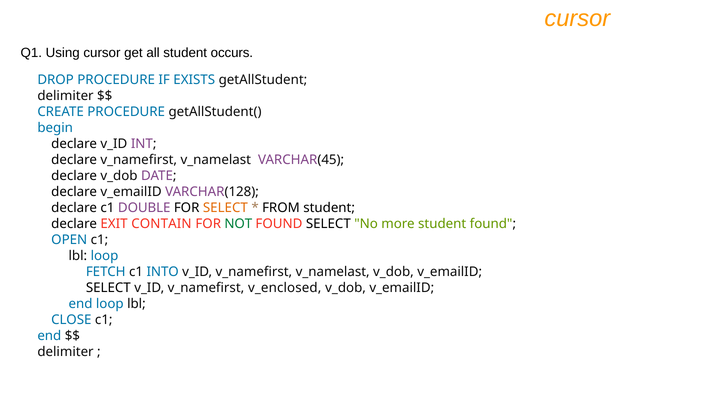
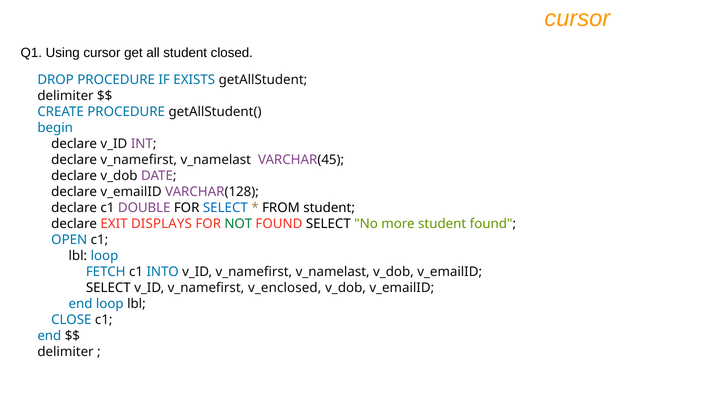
occurs: occurs -> closed
SELECT at (225, 208) colour: orange -> blue
CONTAIN: CONTAIN -> DISPLAYS
